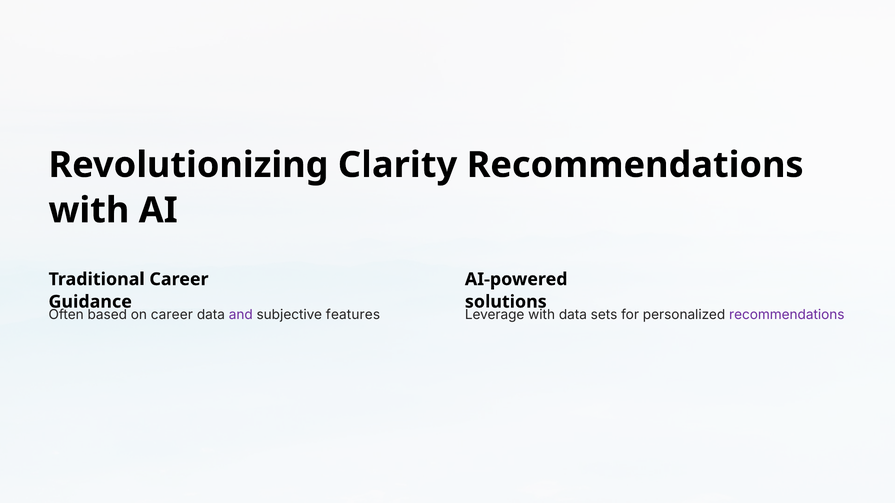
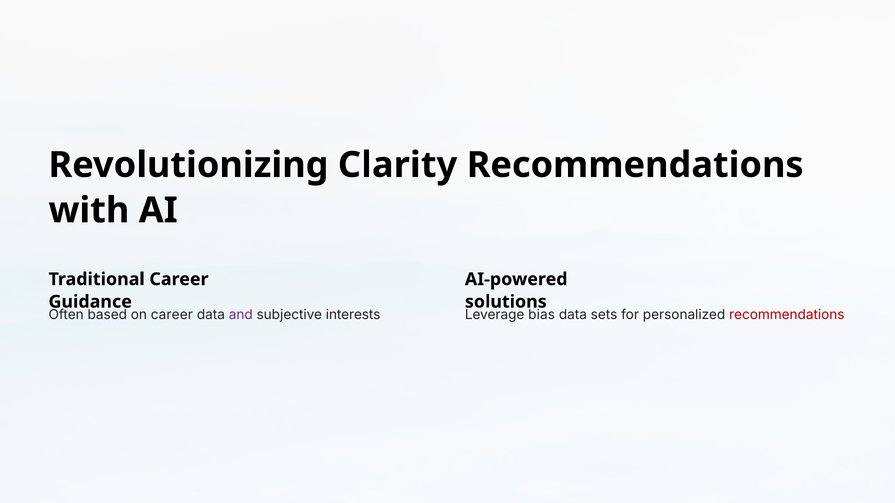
features: features -> interests
with at (542, 315): with -> bias
recommendations at (787, 315) colour: purple -> red
